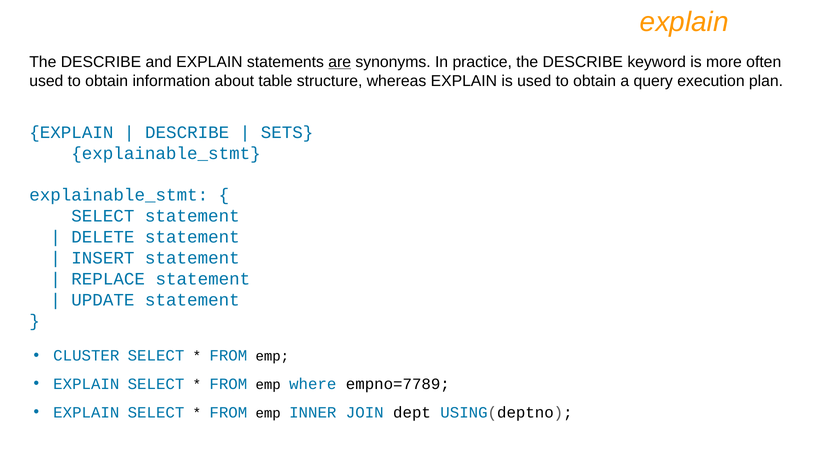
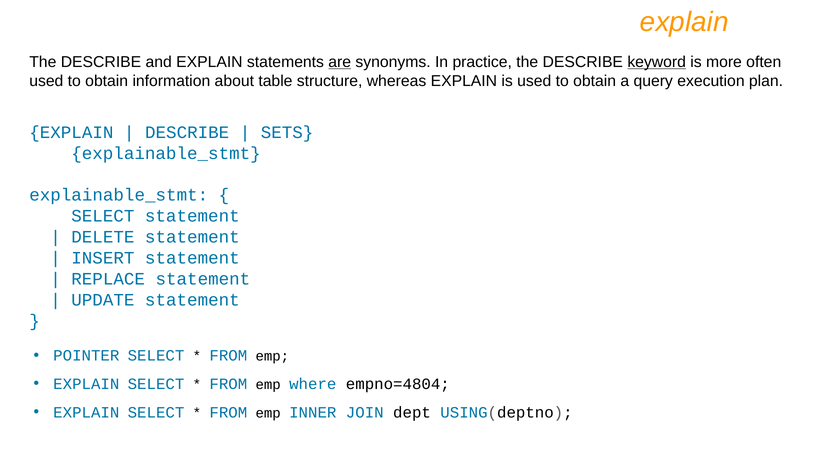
keyword underline: none -> present
CLUSTER: CLUSTER -> POINTER
empno=7789: empno=7789 -> empno=4804
